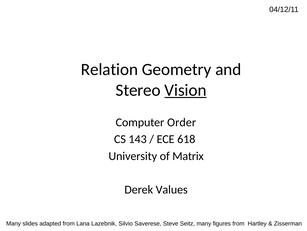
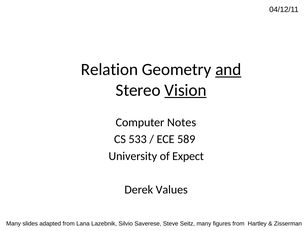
and underline: none -> present
Order: Order -> Notes
143: 143 -> 533
618: 618 -> 589
Matrix: Matrix -> Expect
